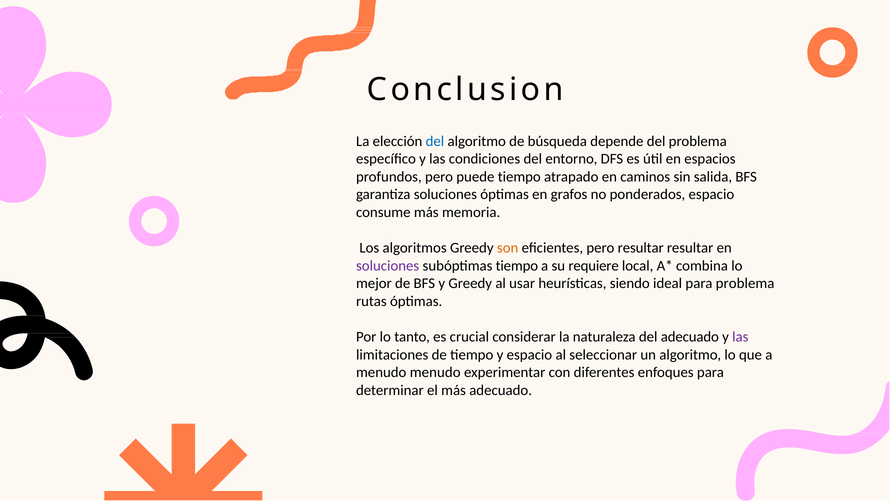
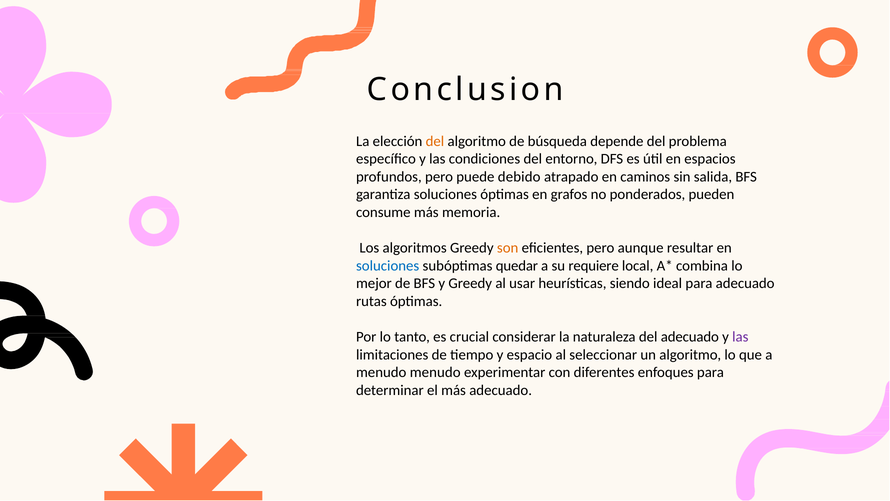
del at (435, 141) colour: blue -> orange
puede tiempo: tiempo -> debido
ponderados espacio: espacio -> pueden
pero resultar: resultar -> aunque
soluciones at (388, 266) colour: purple -> blue
subóptimas tiempo: tiempo -> quedar
para problema: problema -> adecuado
